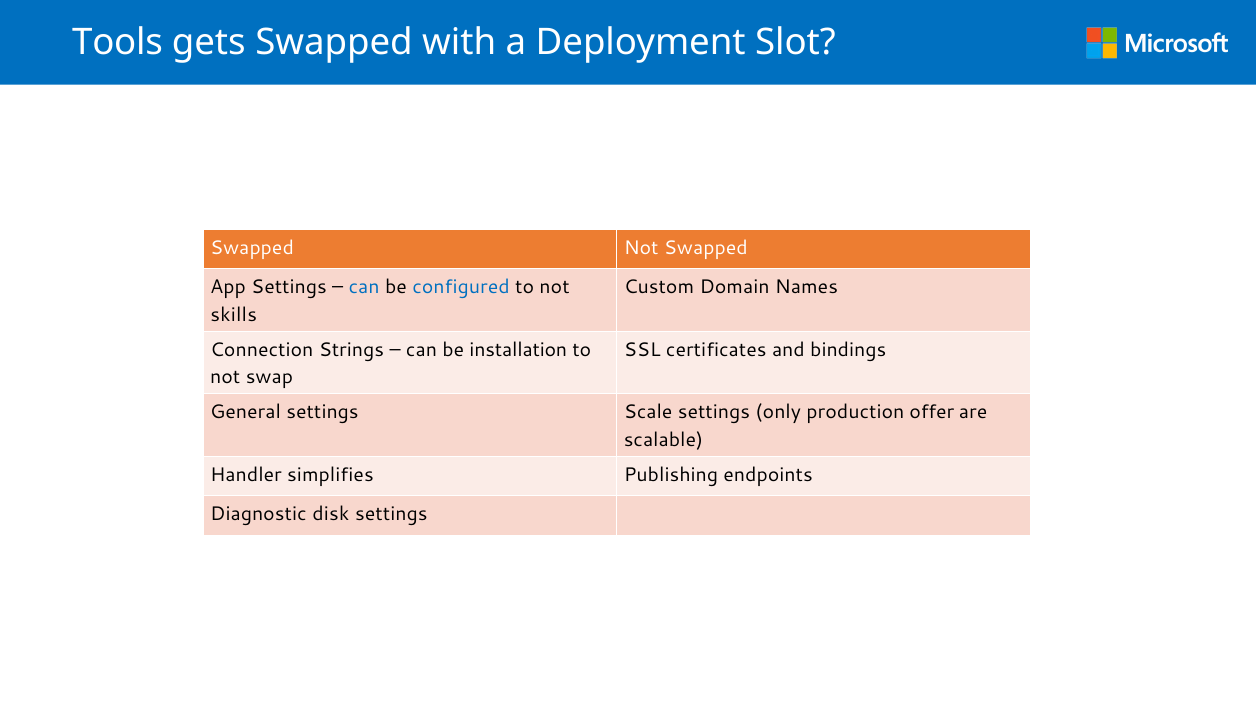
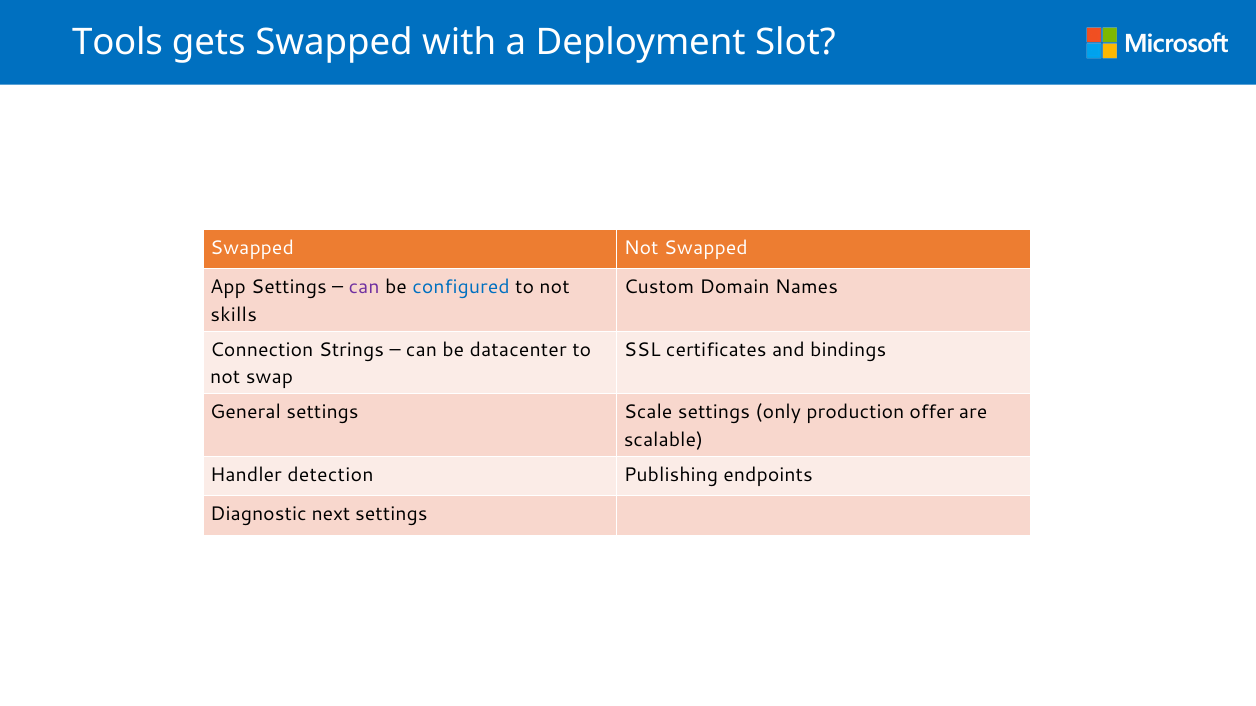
can at (364, 287) colour: blue -> purple
installation: installation -> datacenter
simplifies: simplifies -> detection
disk: disk -> next
